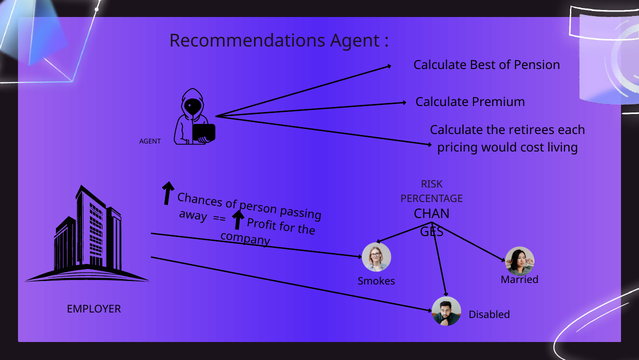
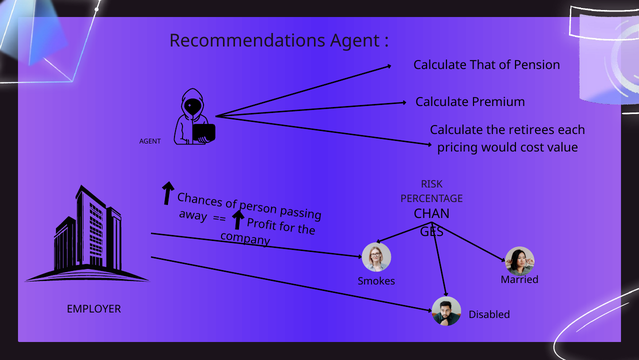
Best: Best -> That
living: living -> value
